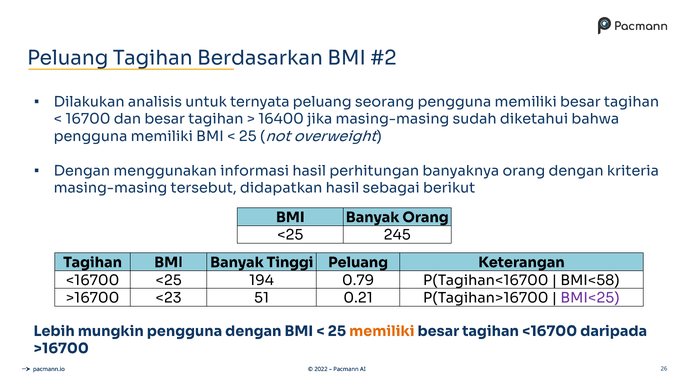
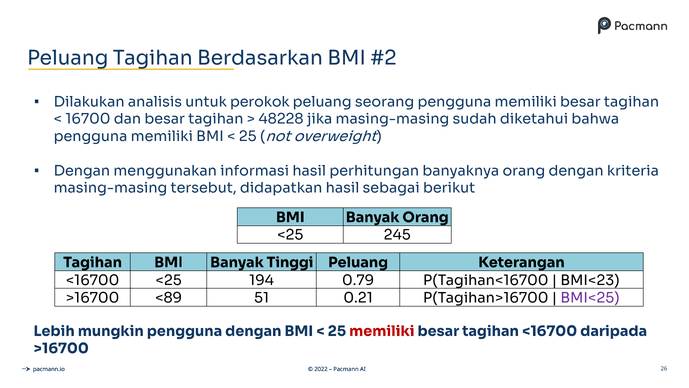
ternyata: ternyata -> perokok
16400: 16400 -> 48228
BMI<58: BMI<58 -> BMI<23
<23: <23 -> <89
memiliki at (382, 331) colour: orange -> red
